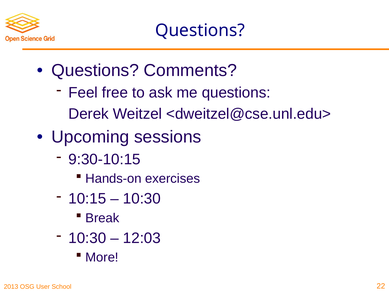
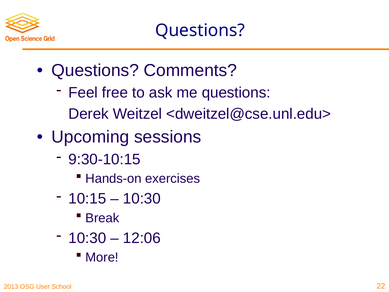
12:03: 12:03 -> 12:06
